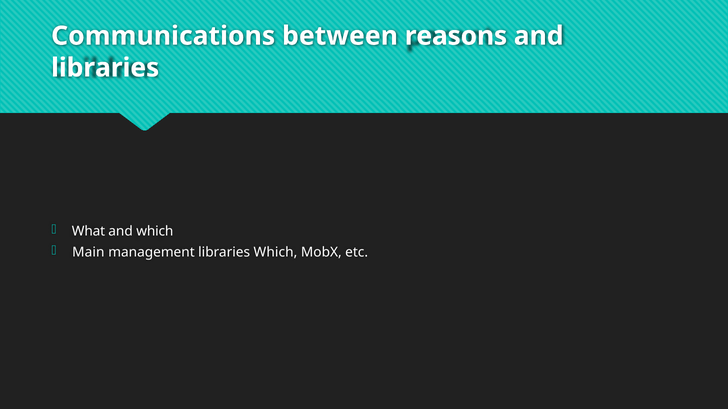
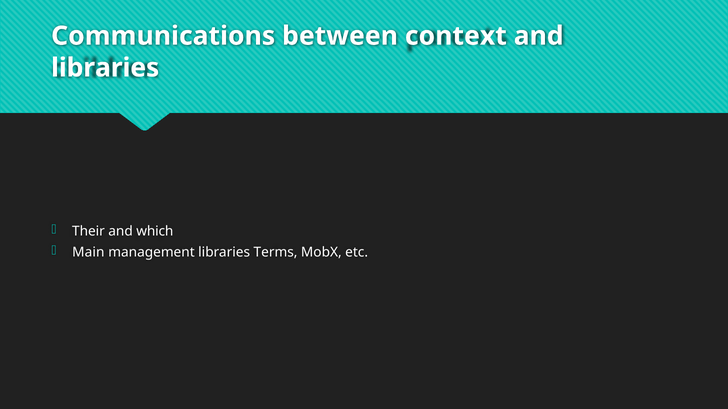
reasons: reasons -> context
What: What -> Their
libraries Which: Which -> Terms
